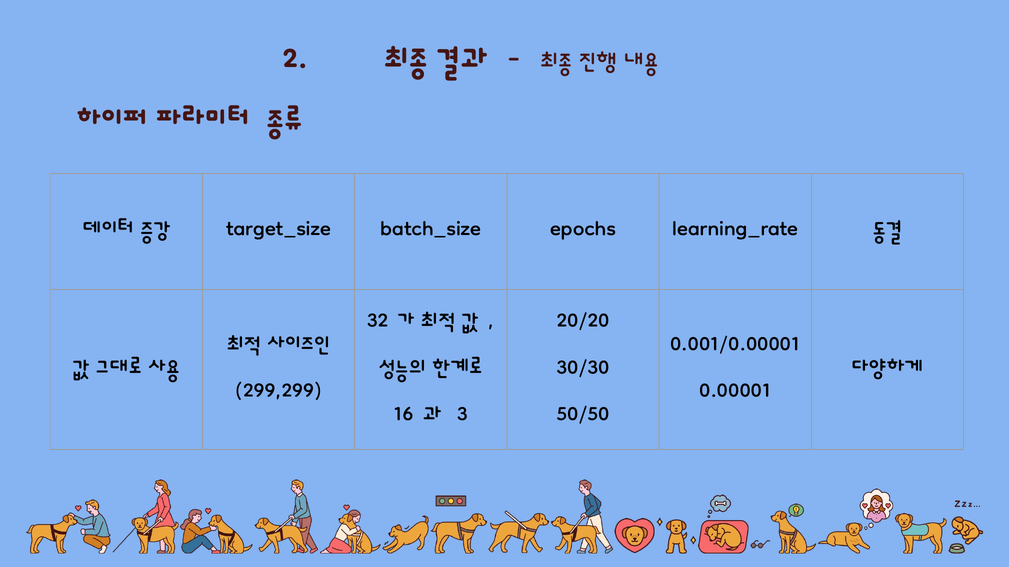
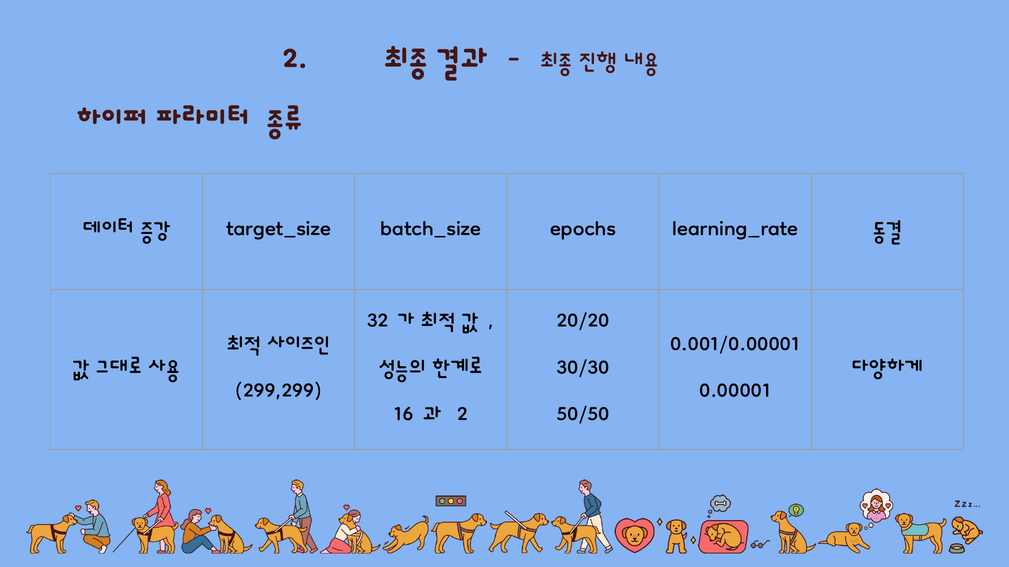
3 at (462, 410): 3 -> 2
